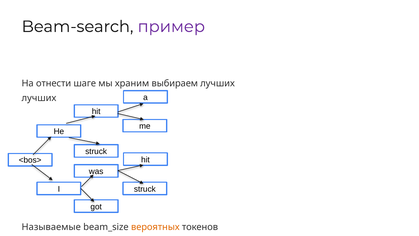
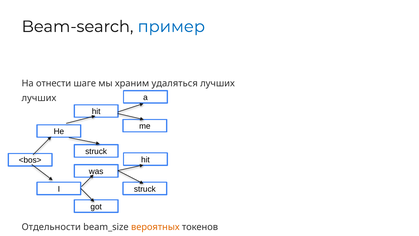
пример colour: purple -> blue
выбираем: выбираем -> удаляться
Называемые: Называемые -> Отдельности
